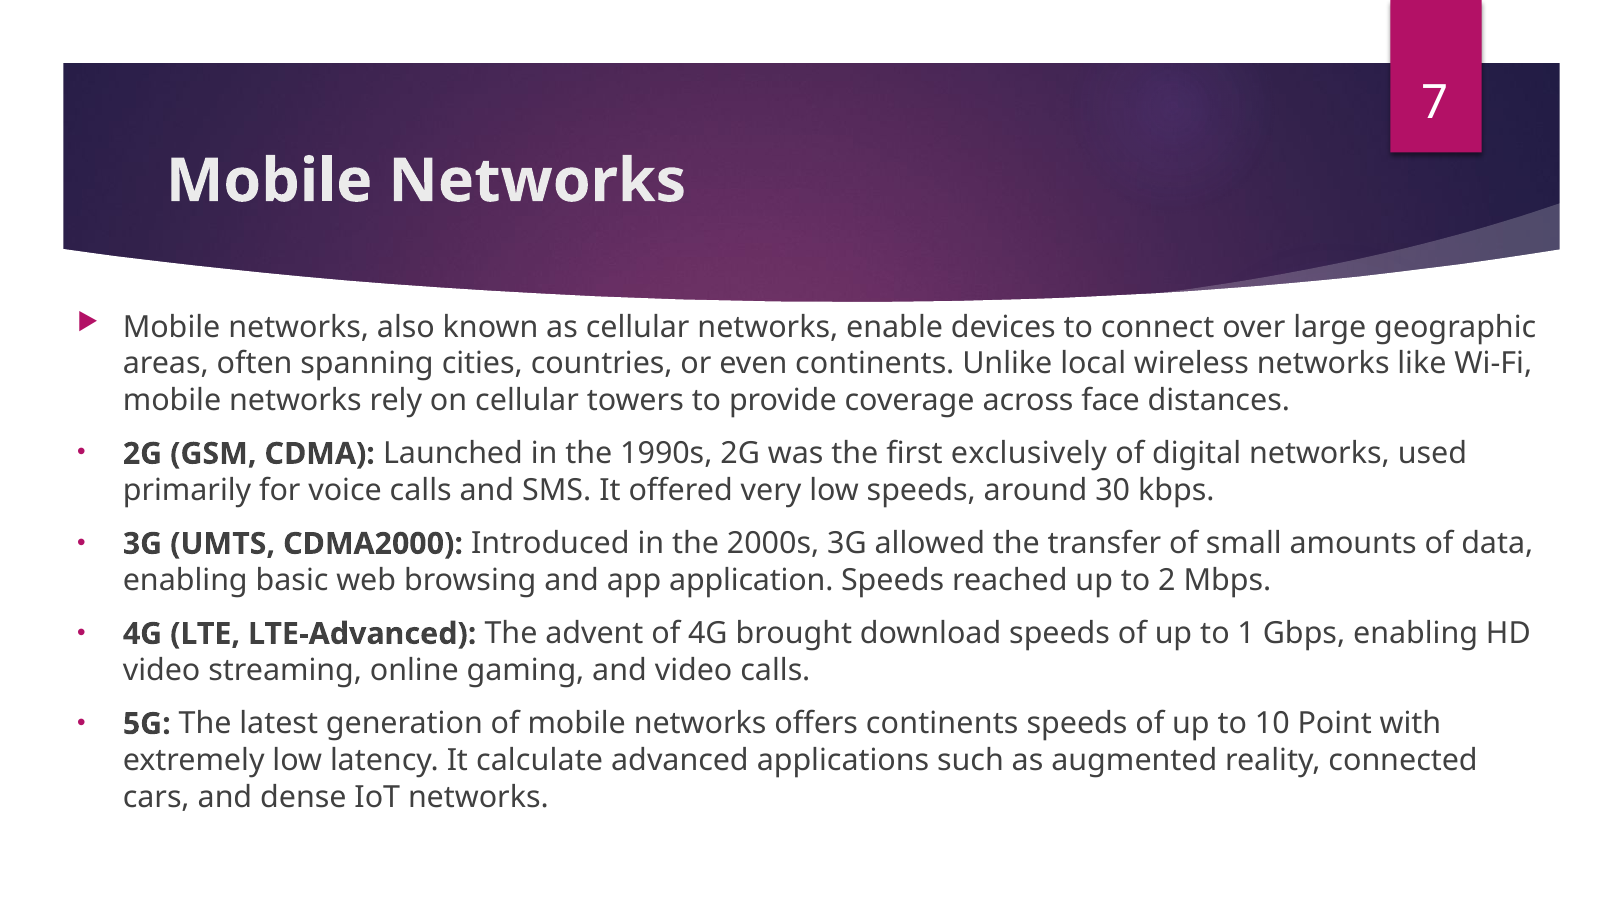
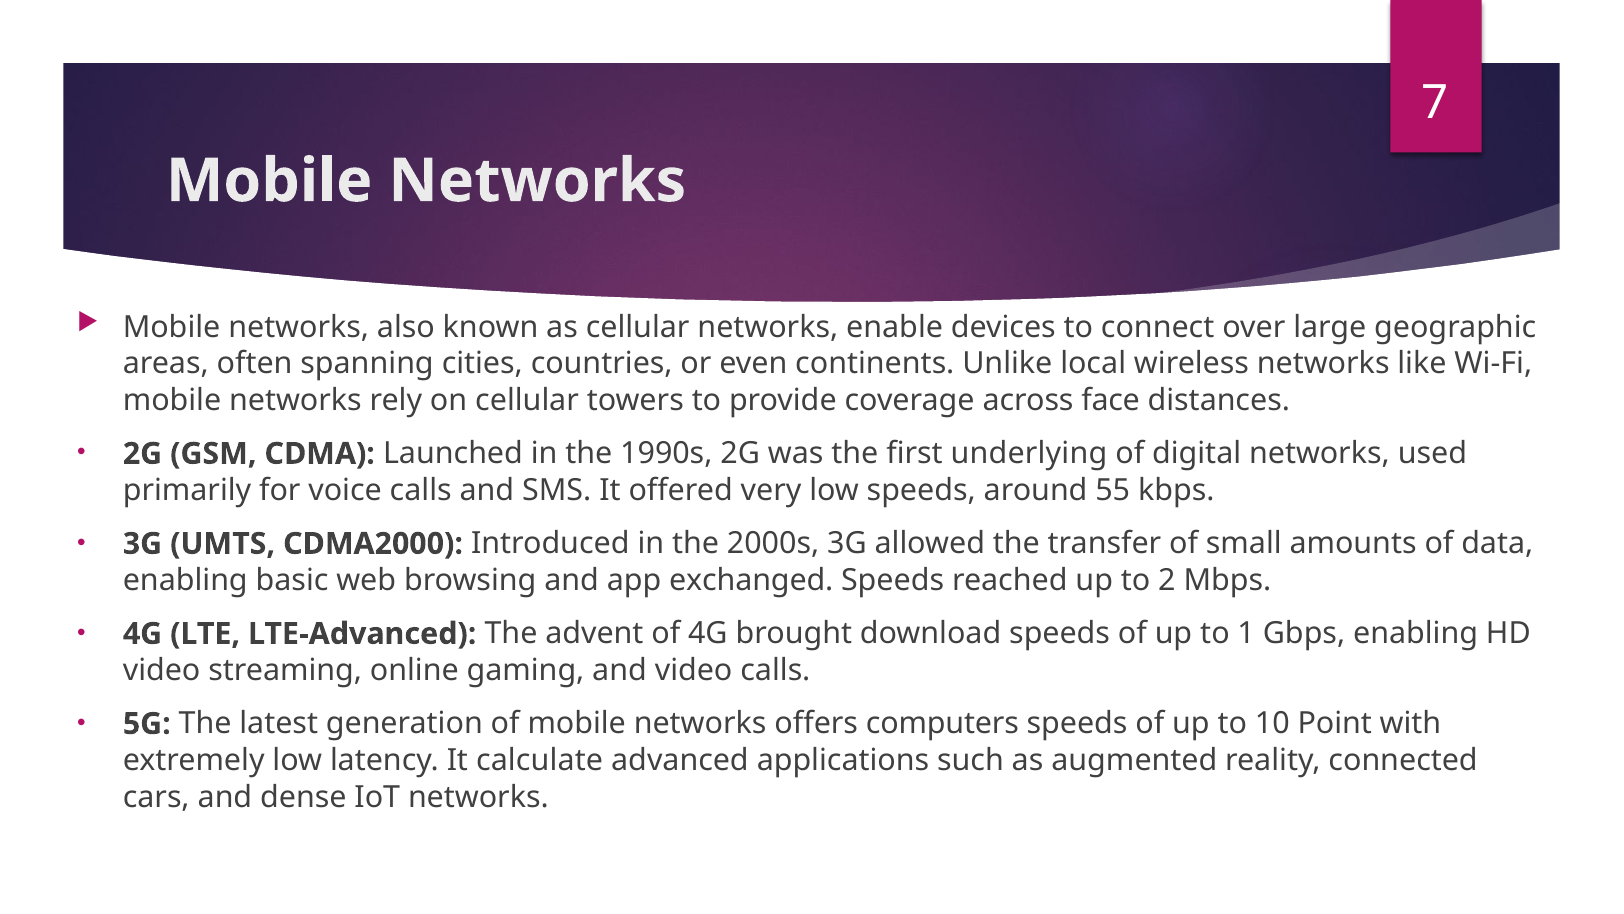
exclusively: exclusively -> underlying
30: 30 -> 55
application: application -> exchanged
offers continents: continents -> computers
